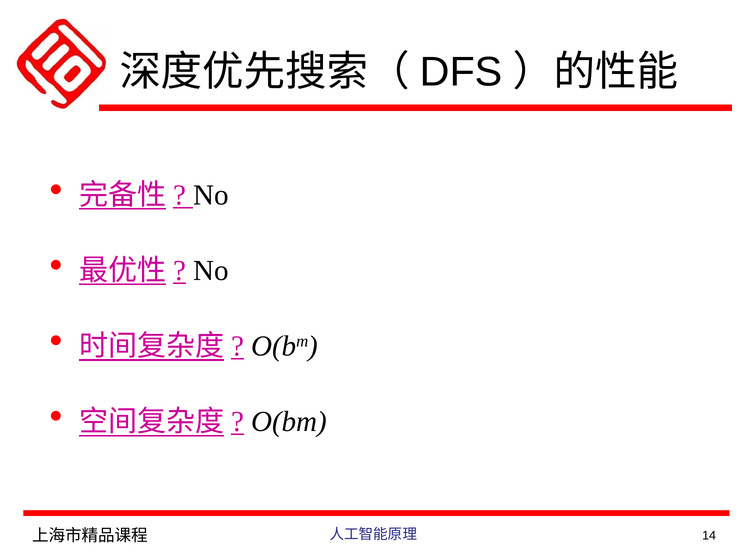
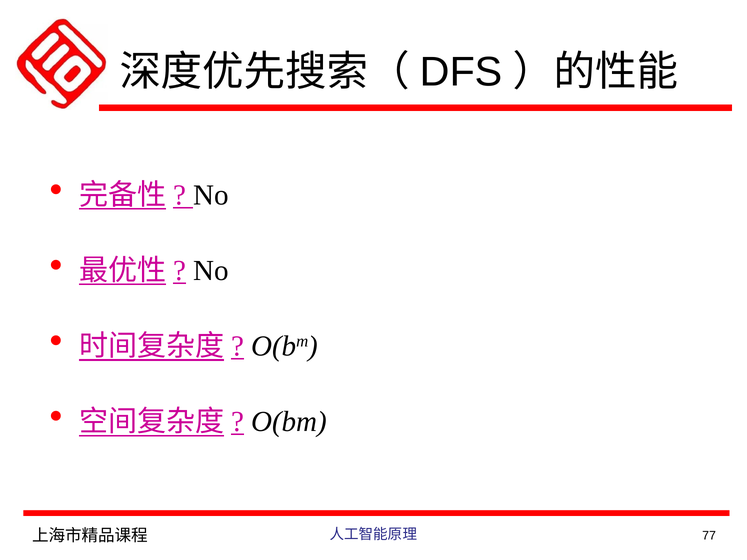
14: 14 -> 77
